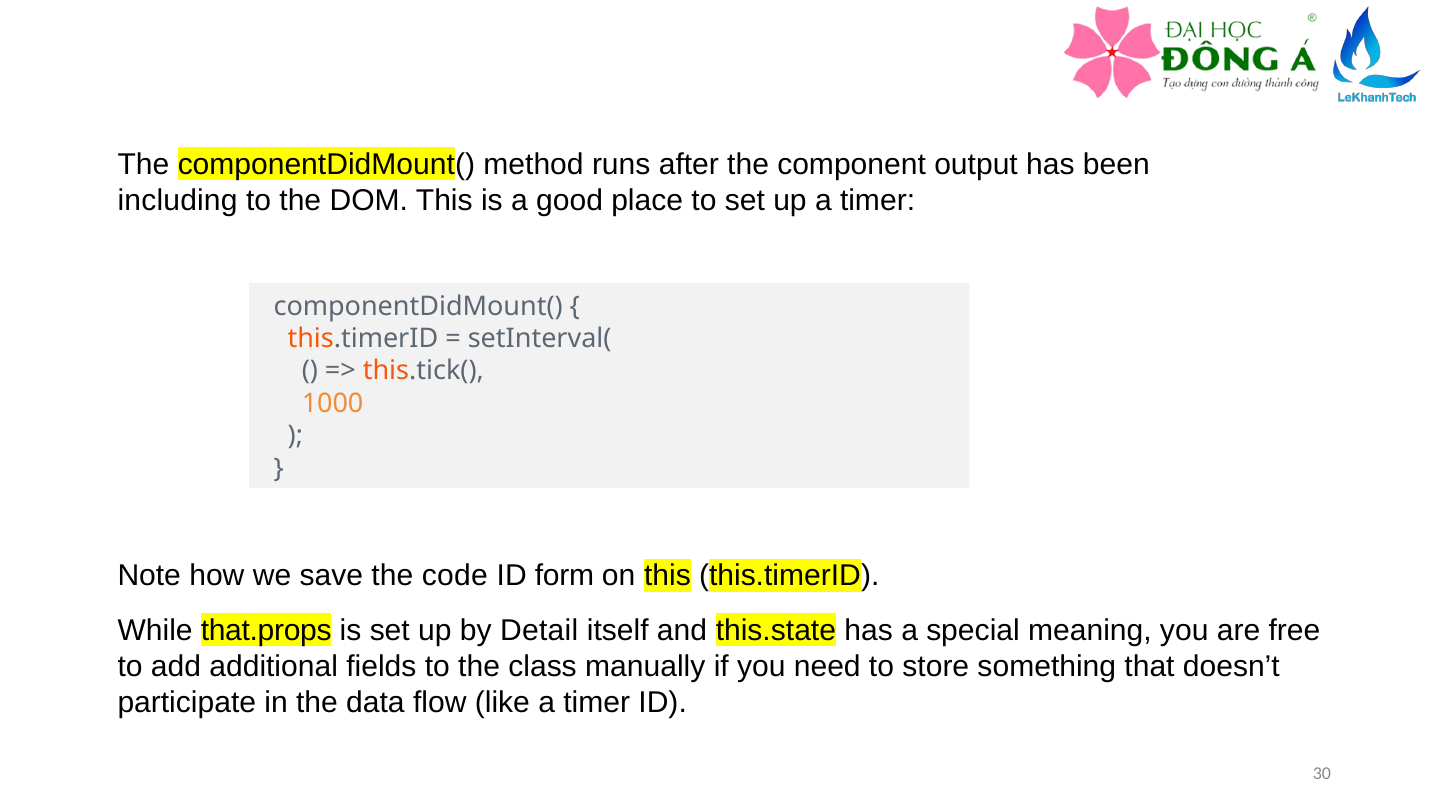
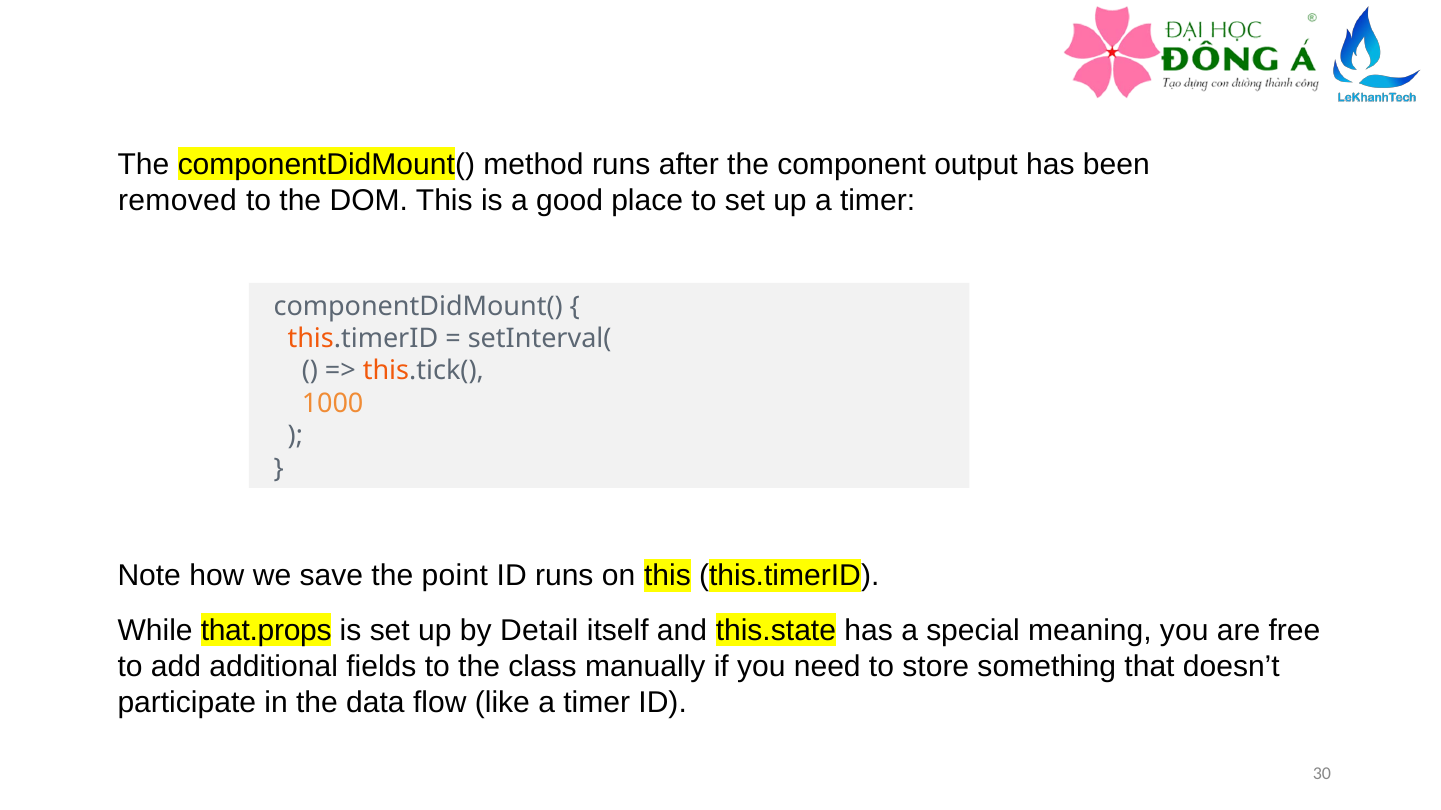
including: including -> removed
code: code -> point
ID form: form -> runs
